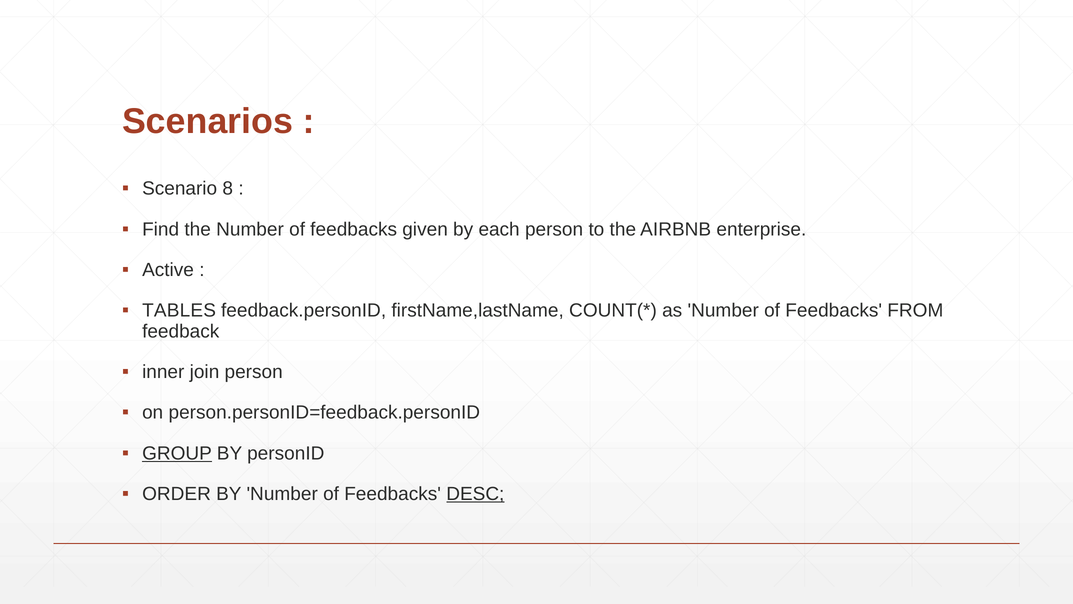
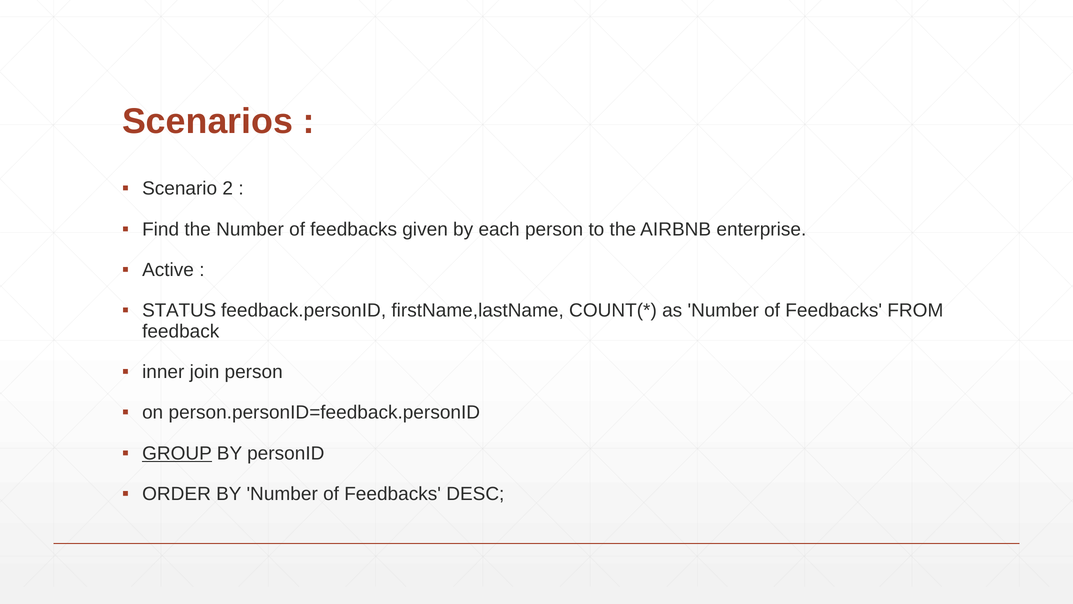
8: 8 -> 2
TABLES: TABLES -> STATUS
DESC underline: present -> none
